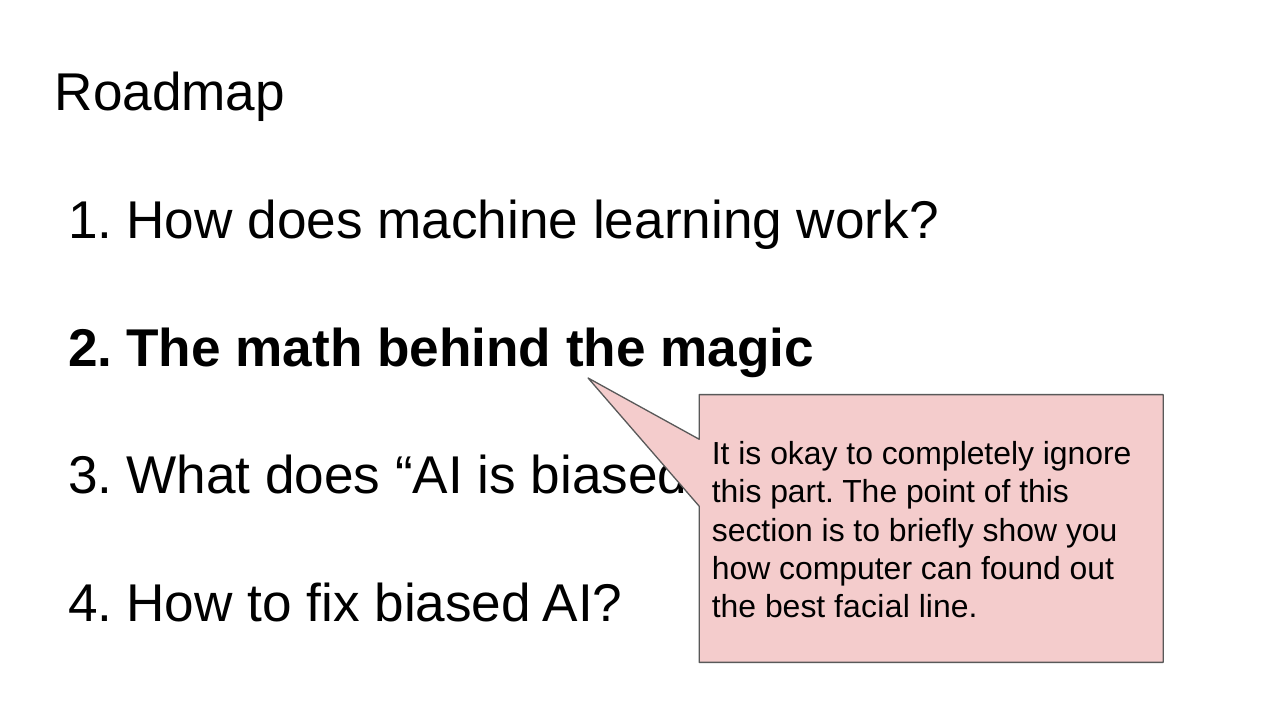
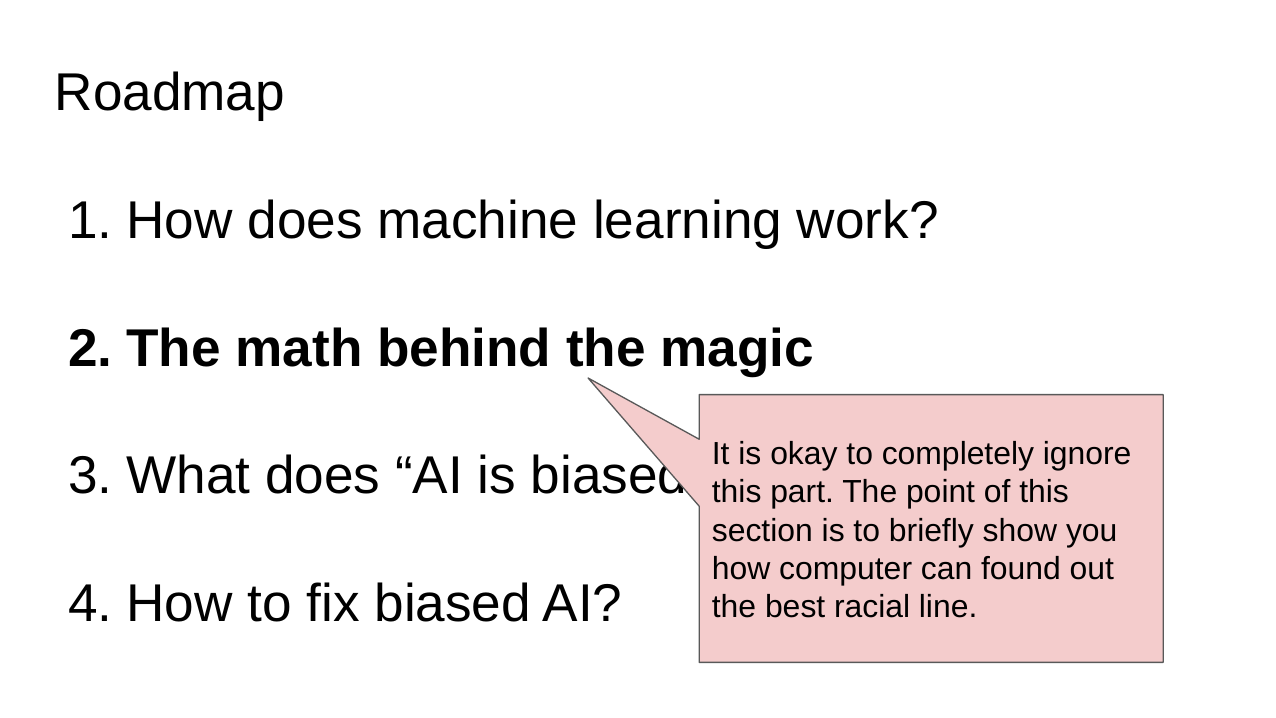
facial: facial -> racial
